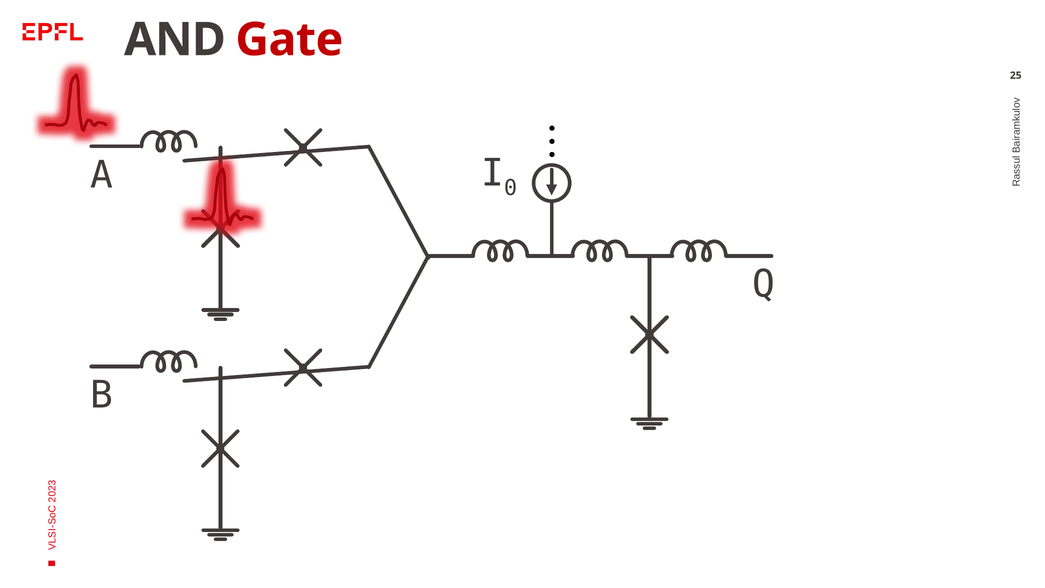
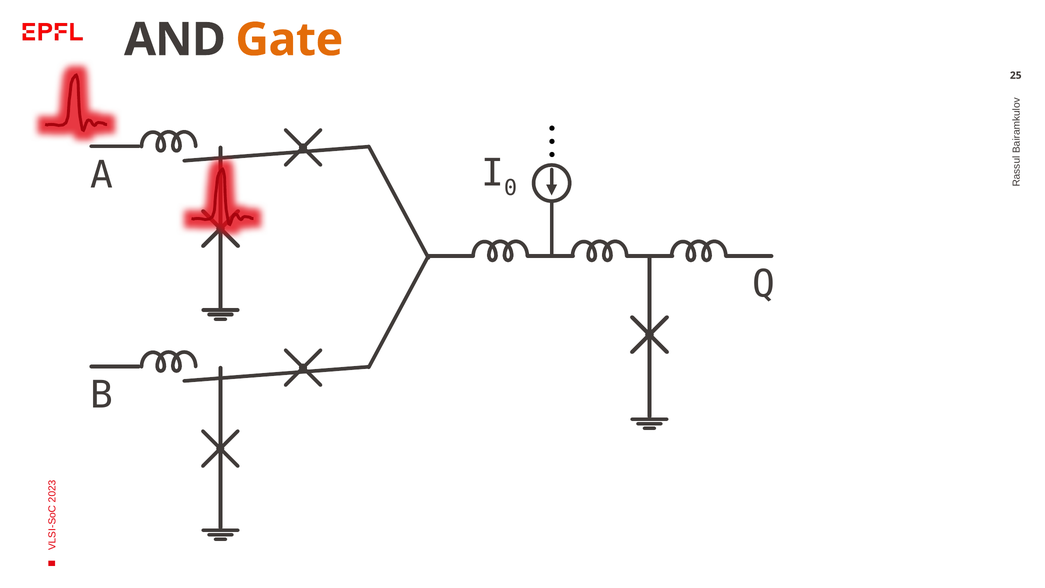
Gate colour: red -> orange
